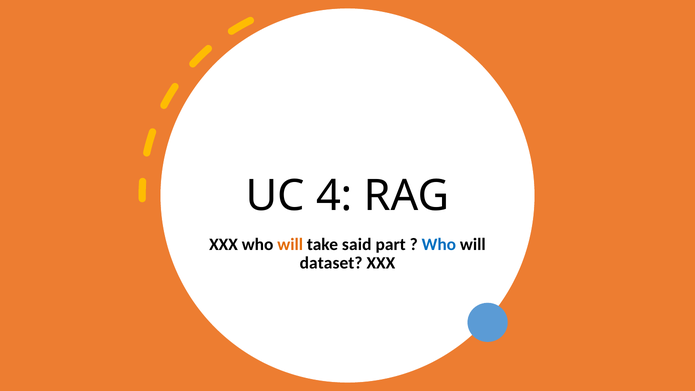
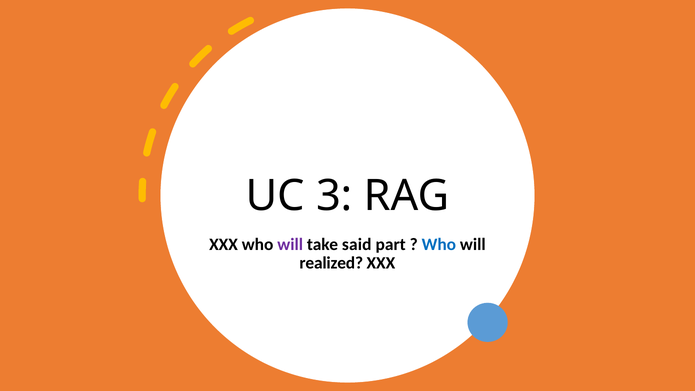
4: 4 -> 3
will at (290, 244) colour: orange -> purple
dataset: dataset -> realized
